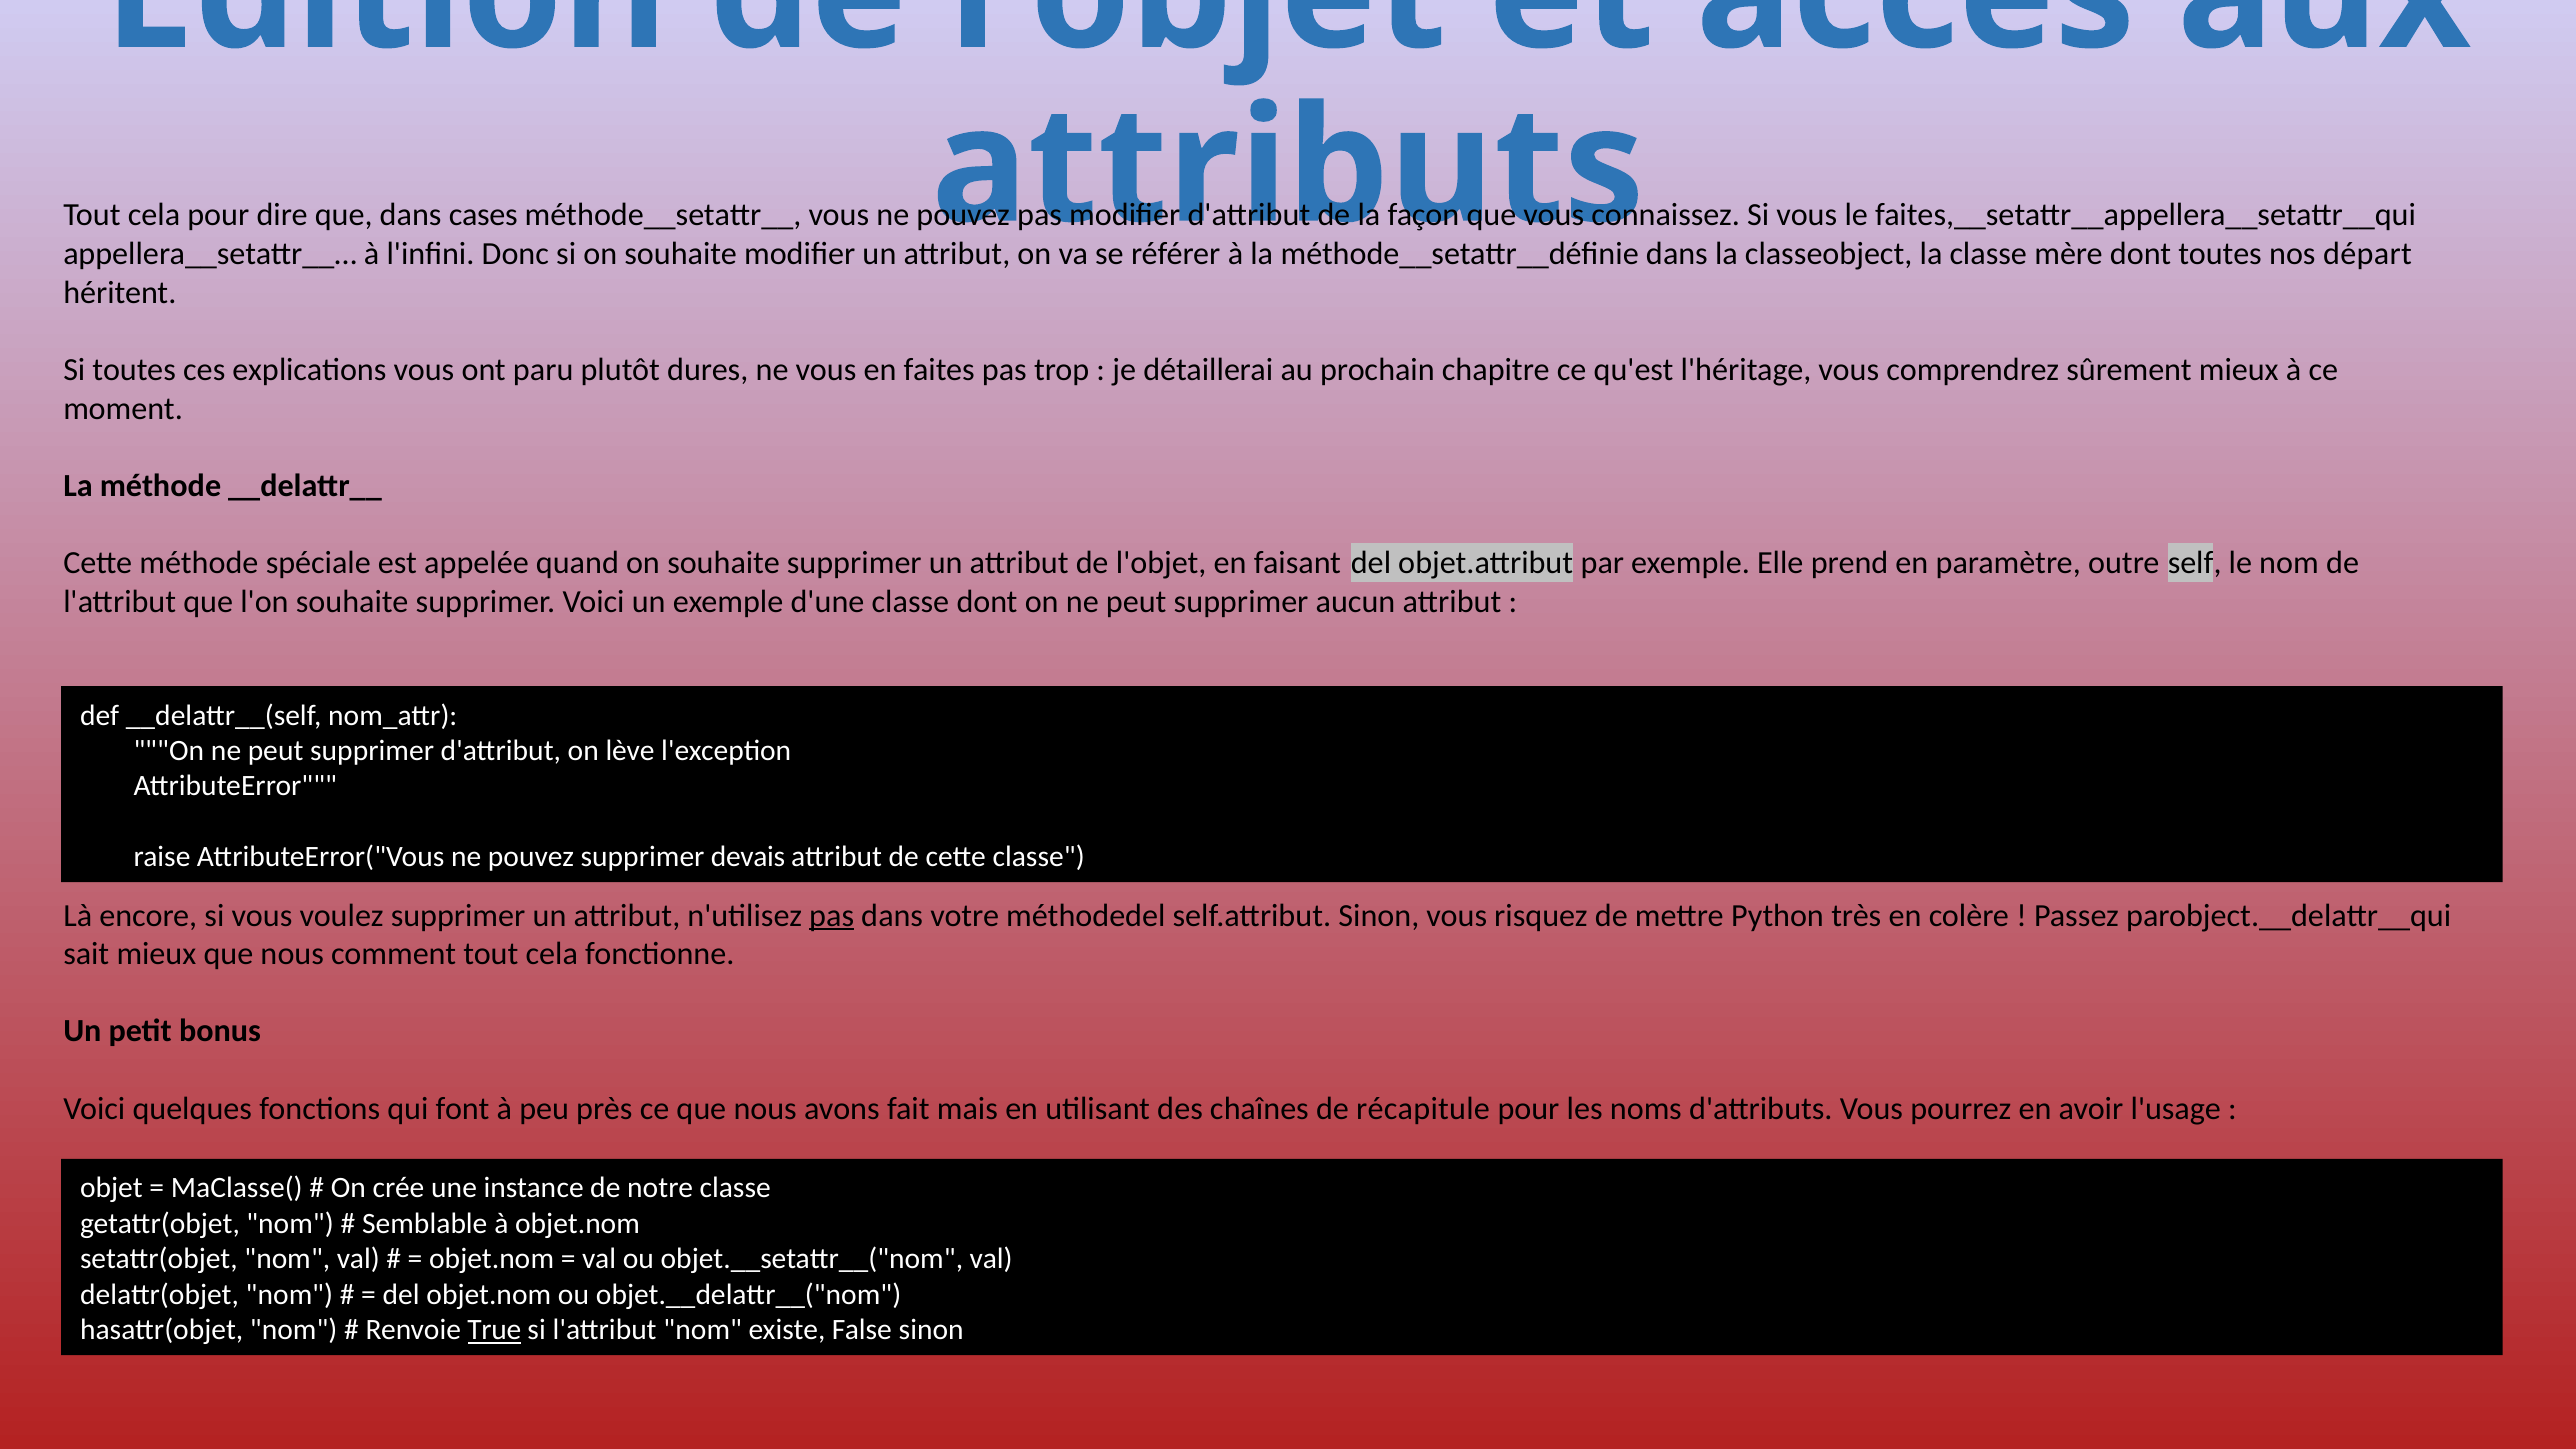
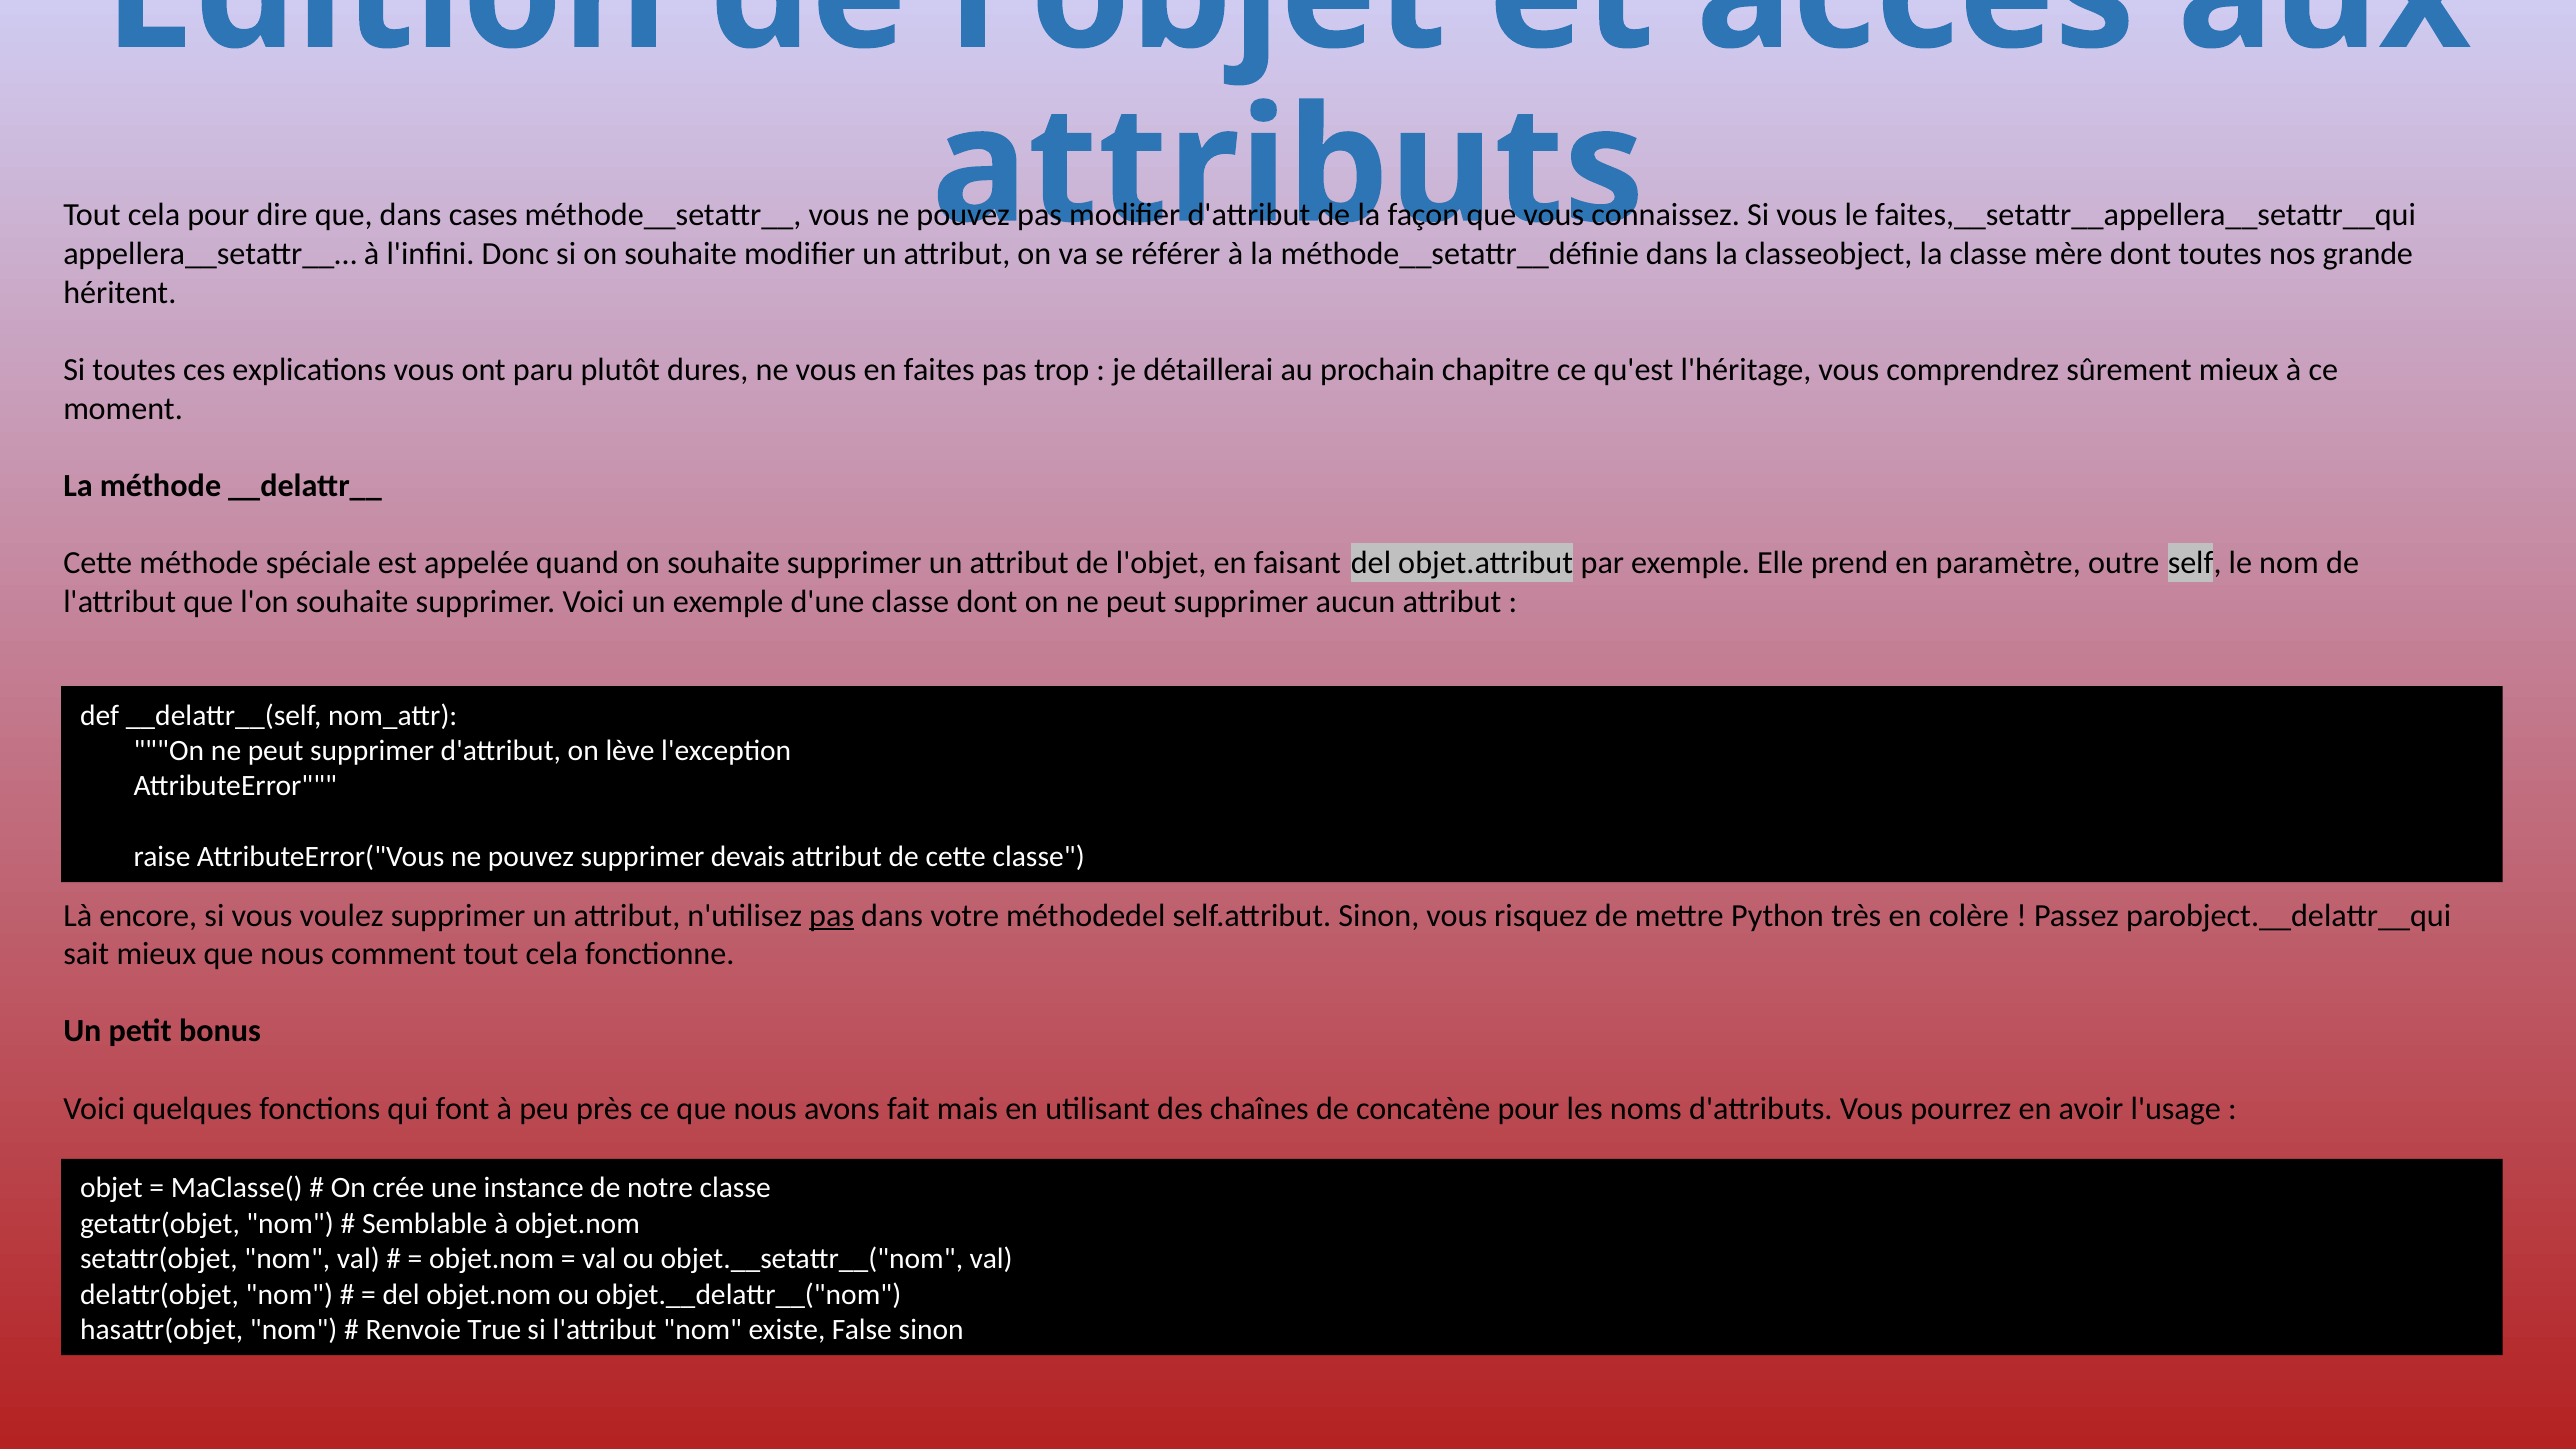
départ: départ -> grande
récapitule: récapitule -> concatène
True underline: present -> none
